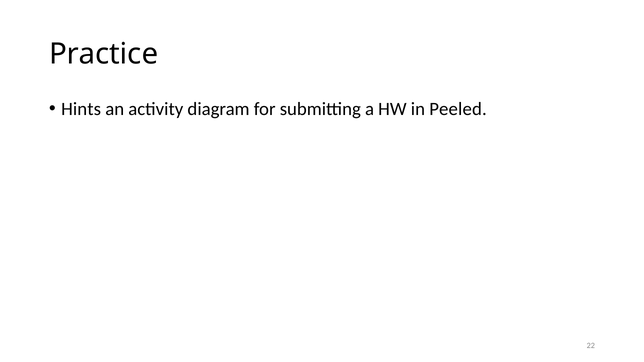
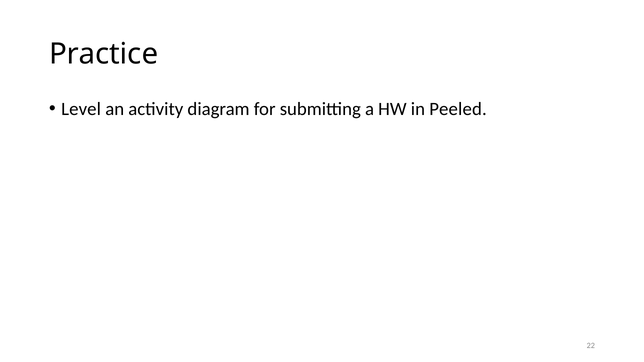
Hints: Hints -> Level
